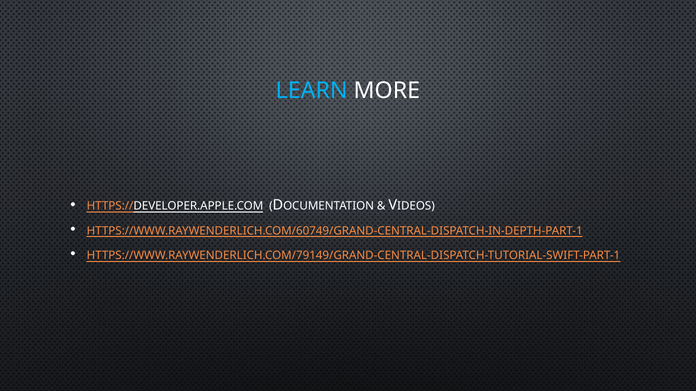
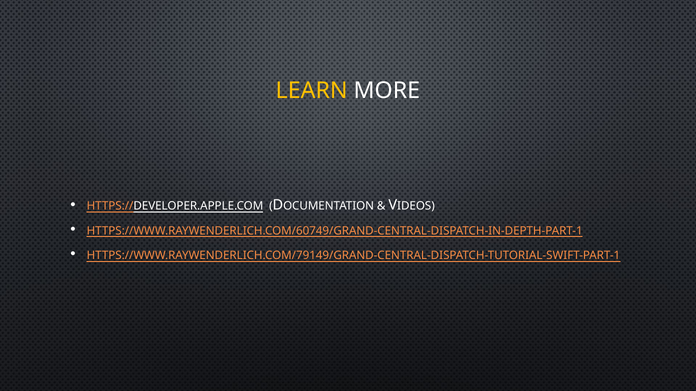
LEARN colour: light blue -> yellow
